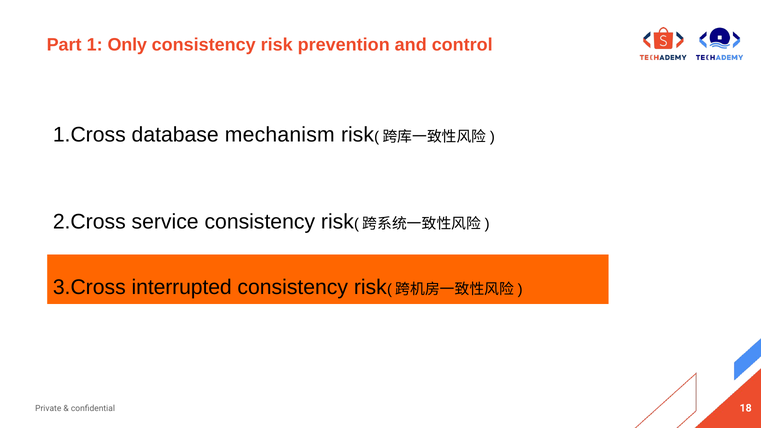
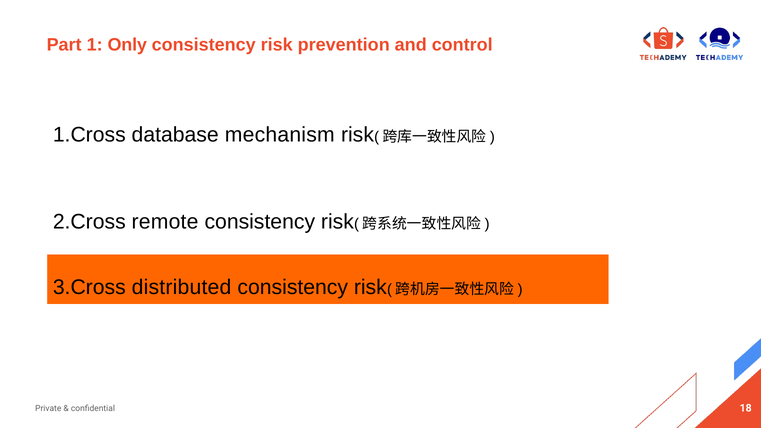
service: service -> remote
interrupted: interrupted -> distributed
